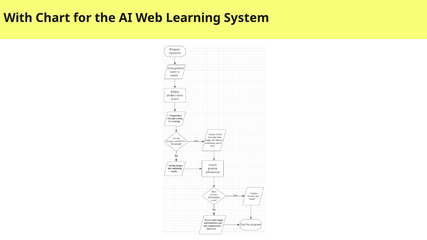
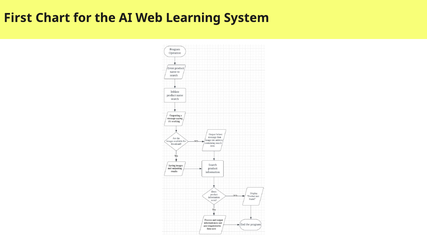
With: With -> First
